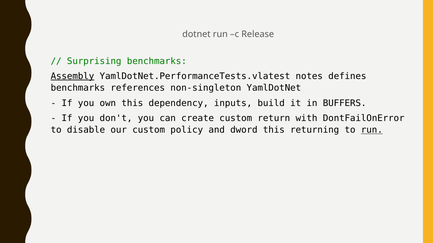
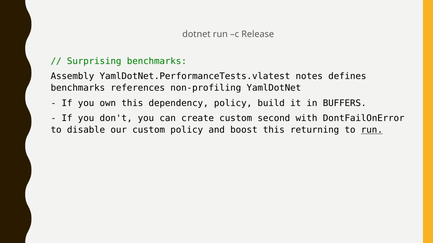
Assembly underline: present -> none
non-singleton: non-singleton -> non-profiling
dependency inputs: inputs -> policy
return: return -> second
dword: dword -> boost
